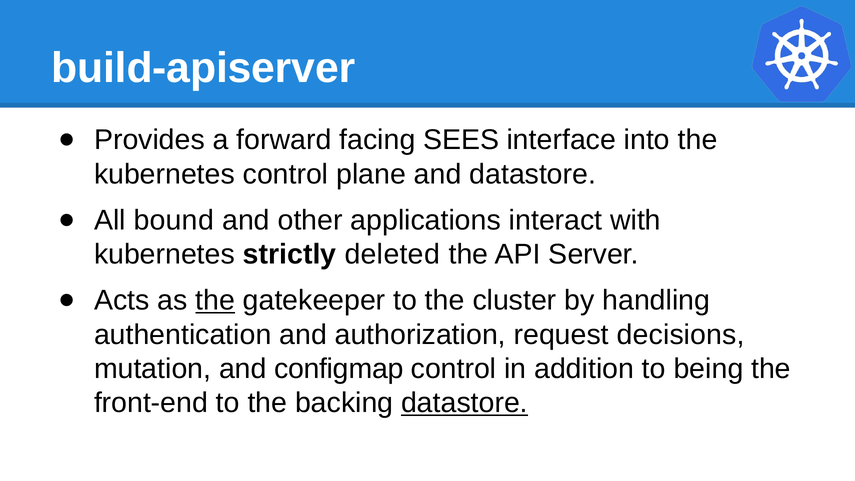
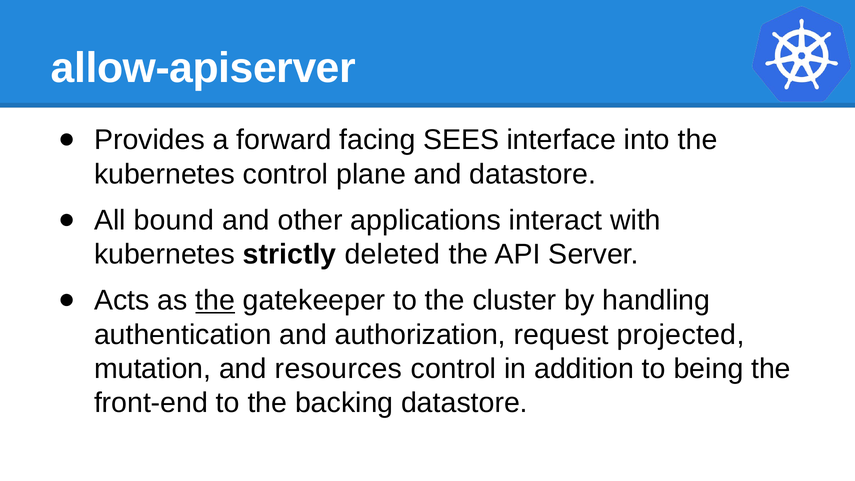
build-apiserver: build-apiserver -> allow-apiserver
decisions: decisions -> projected
configmap: configmap -> resources
datastore at (464, 403) underline: present -> none
